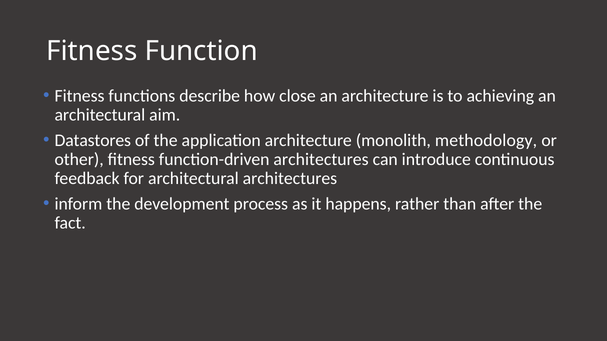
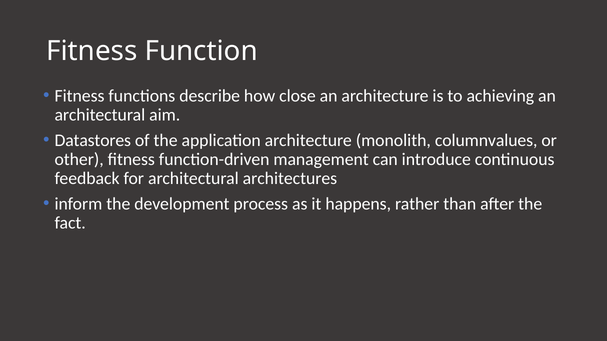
methodology: methodology -> columnvalues
function-driven architectures: architectures -> management
